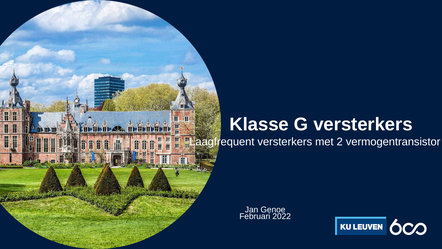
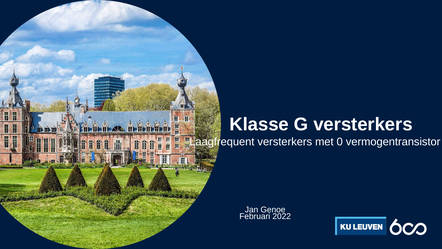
2: 2 -> 0
